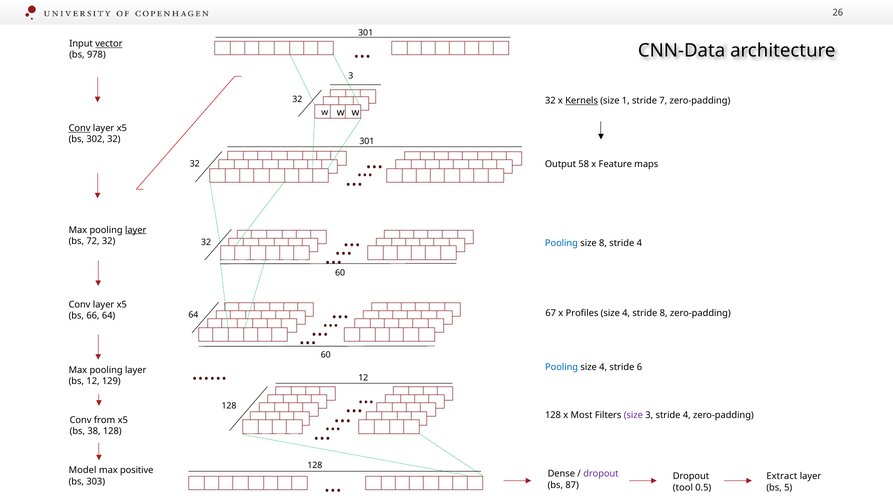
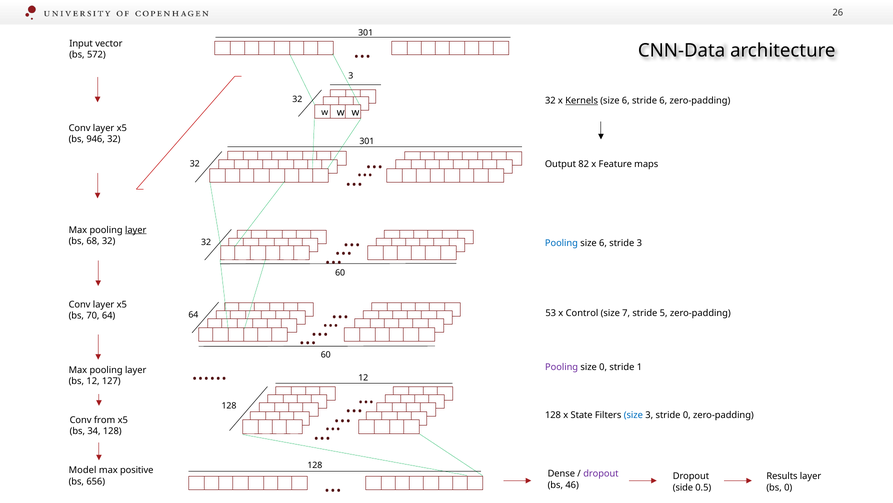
vector underline: present -> none
978: 978 -> 572
1 at (626, 101): 1 -> 6
stride 7: 7 -> 6
Conv at (80, 128) underline: present -> none
302: 302 -> 946
58: 58 -> 82
72: 72 -> 68
8 at (603, 243): 8 -> 6
4 at (639, 243): 4 -> 3
67: 67 -> 53
Profiles: Profiles -> Control
4 at (626, 313): 4 -> 7
stride 8: 8 -> 5
66: 66 -> 70
Pooling at (562, 367) colour: blue -> purple
4 at (603, 367): 4 -> 0
6: 6 -> 1
129: 129 -> 127
Most: Most -> State
size at (633, 414) colour: purple -> blue
3 stride 4: 4 -> 0
38: 38 -> 34
Extract: Extract -> Results
303: 303 -> 656
87: 87 -> 46
tool: tool -> side
bs 5: 5 -> 0
